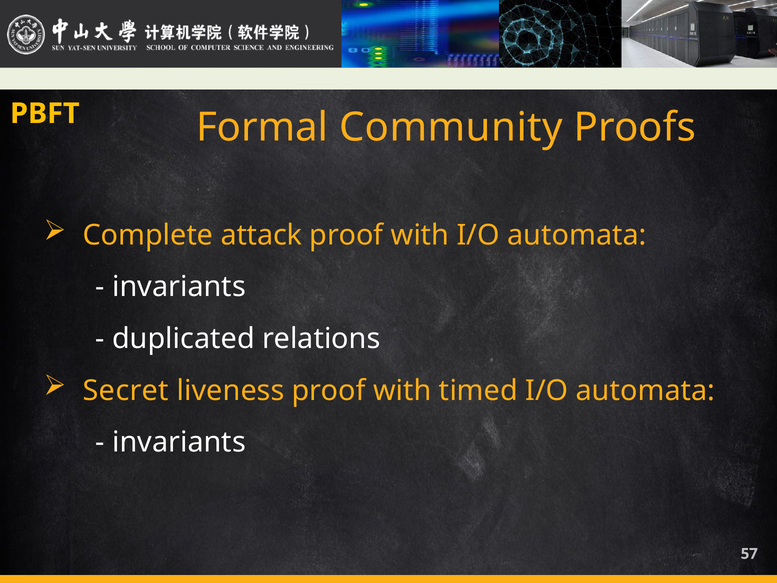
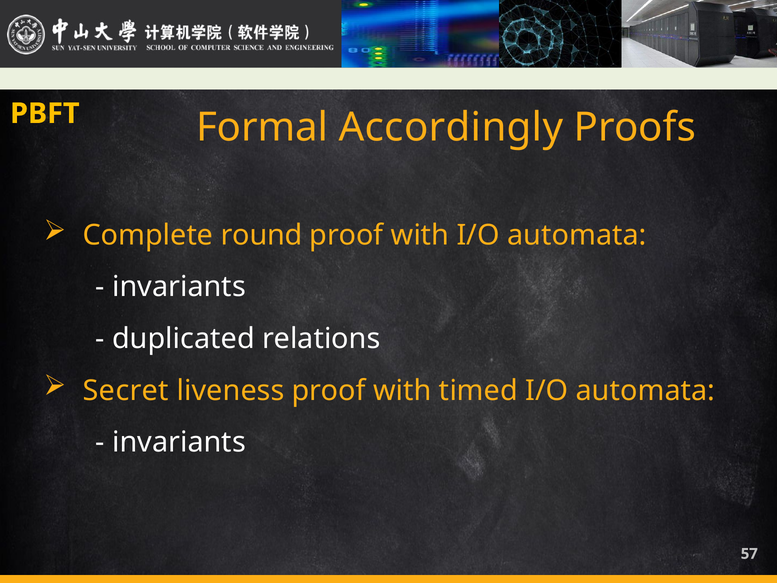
Community: Community -> Accordingly
attack: attack -> round
